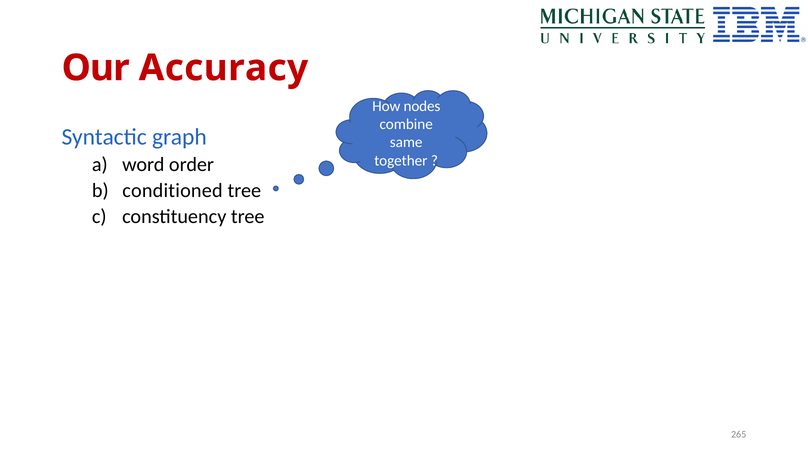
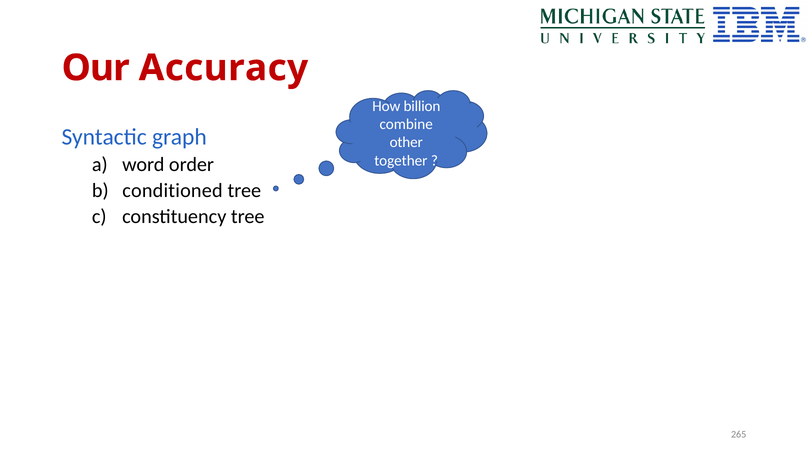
nodes: nodes -> billion
same: same -> other
